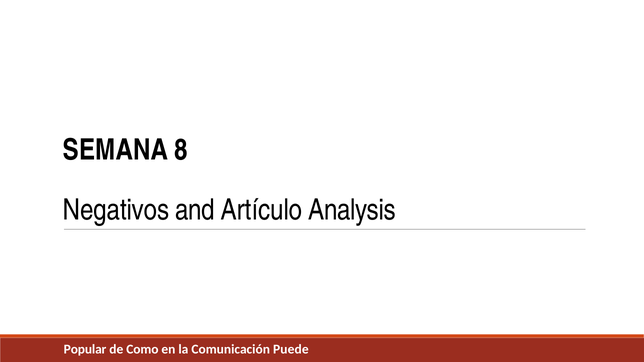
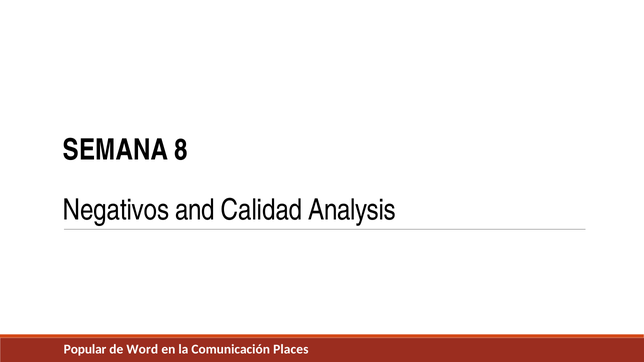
Artículo: Artículo -> Calidad
Como: Como -> Word
Puede: Puede -> Places
